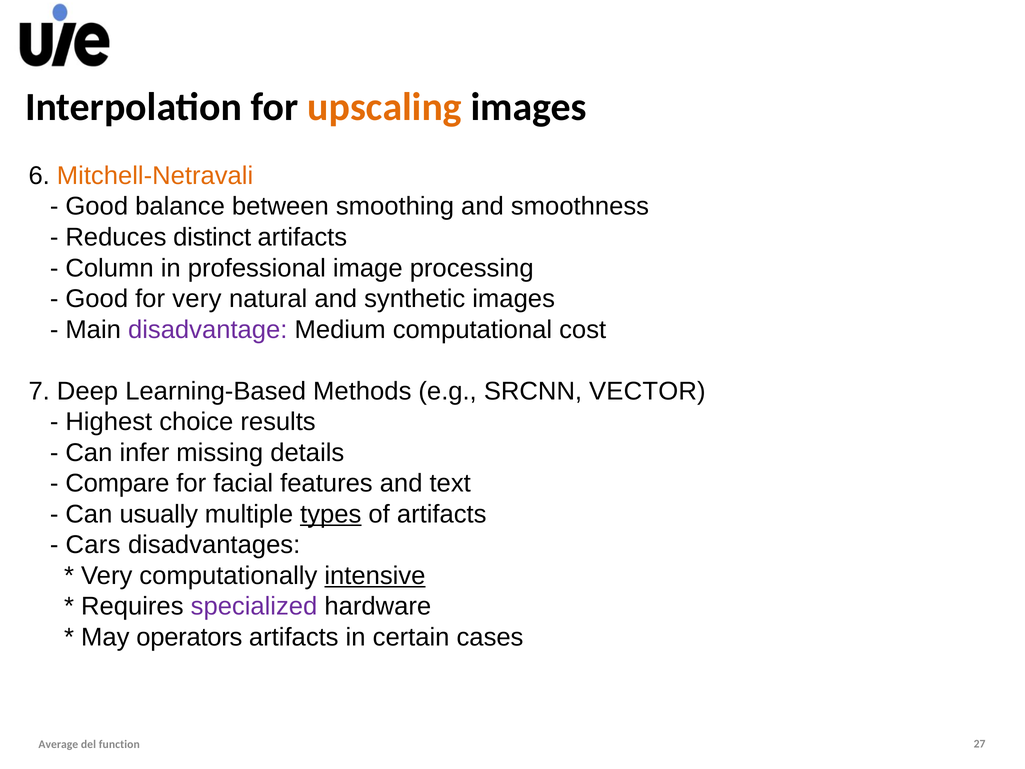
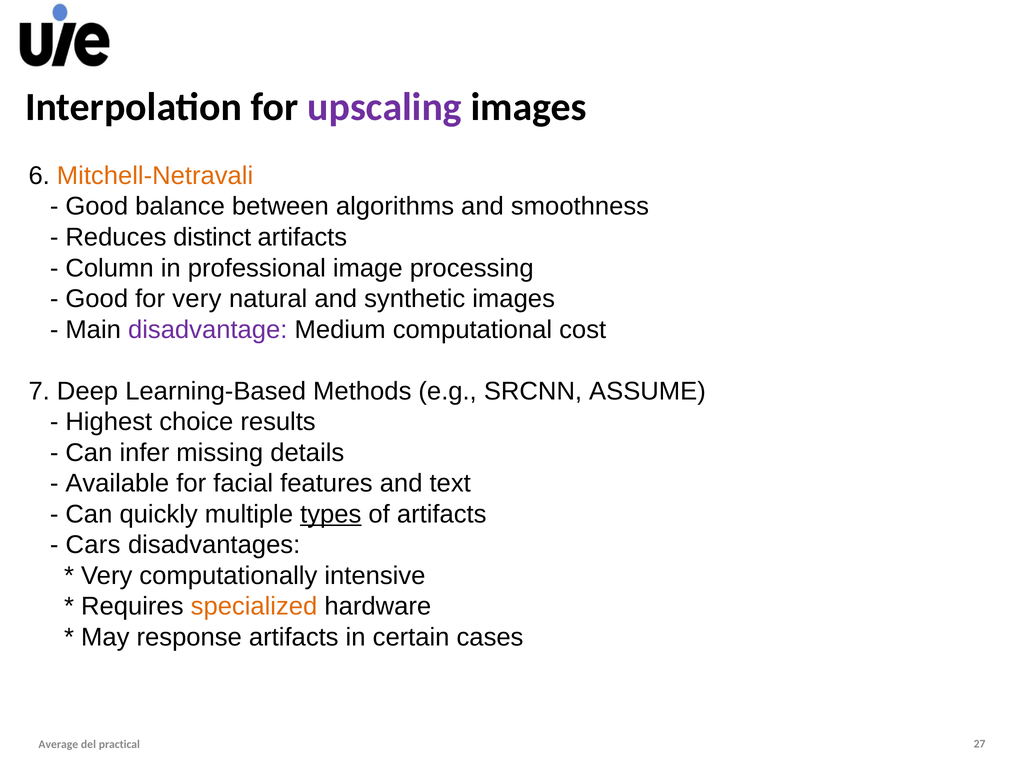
upscaling colour: orange -> purple
smoothing: smoothing -> algorithms
VECTOR: VECTOR -> ASSUME
Compare: Compare -> Available
usually: usually -> quickly
intensive underline: present -> none
specialized colour: purple -> orange
operators: operators -> response
function: function -> practical
